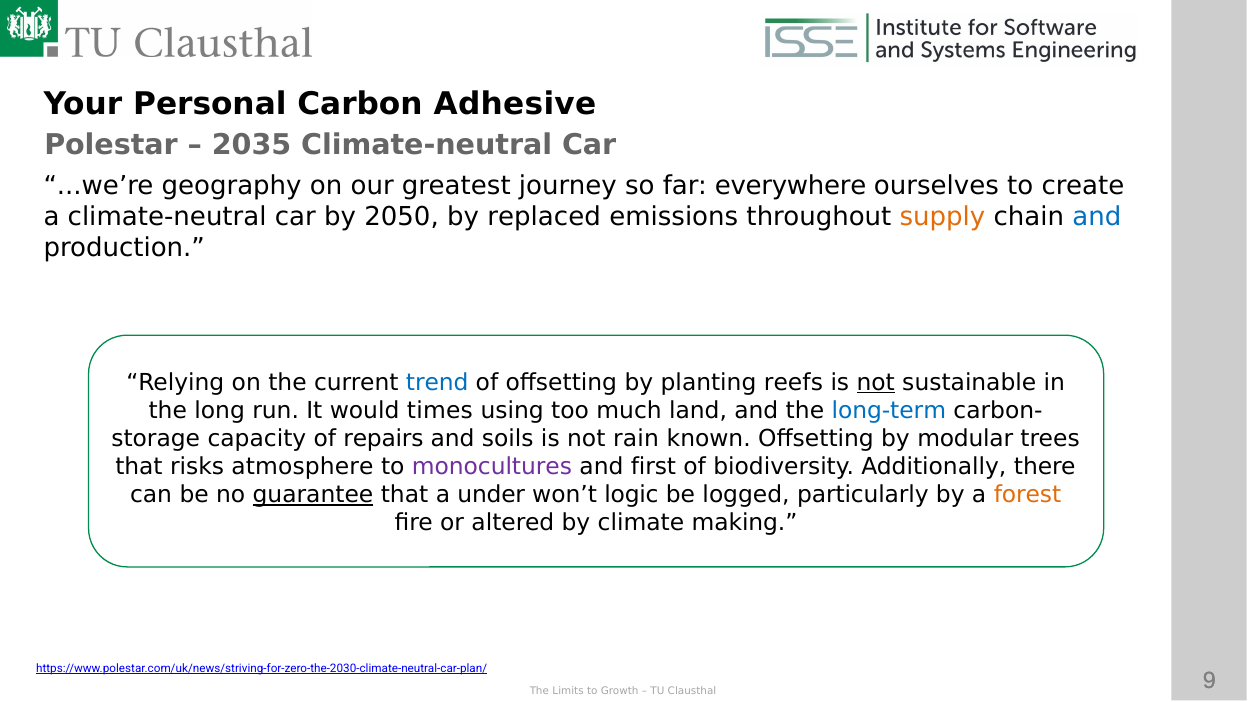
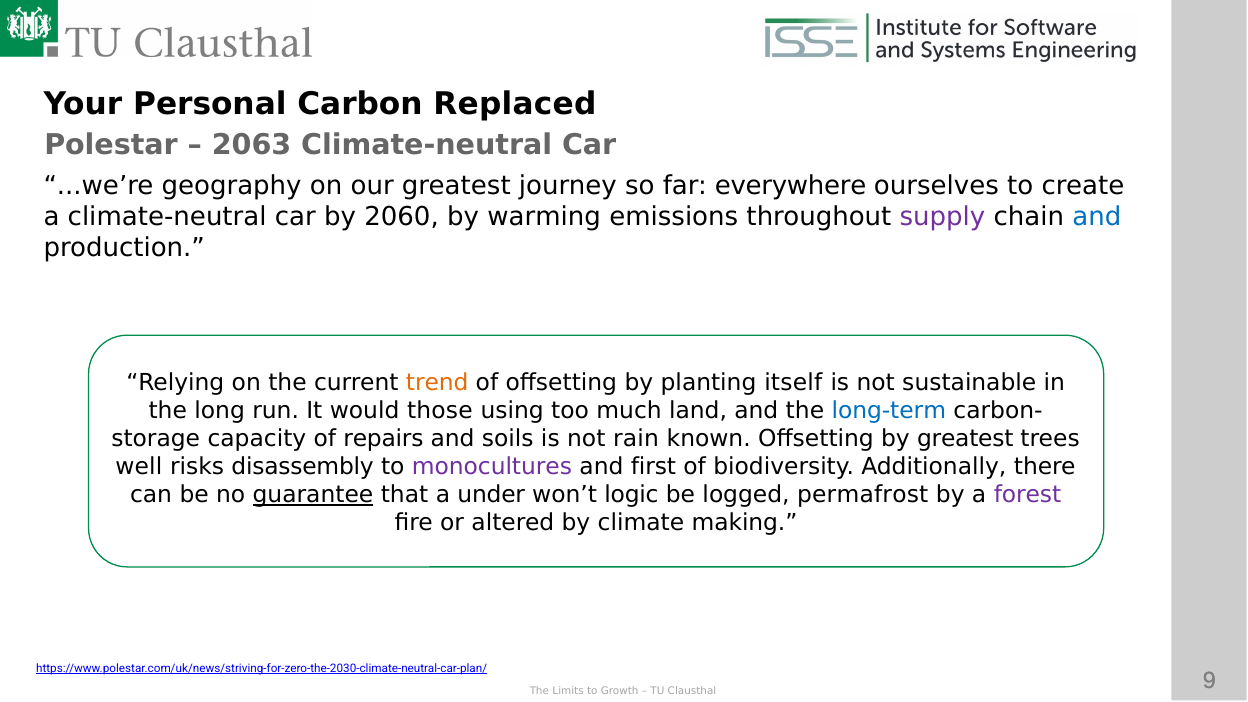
Adhesive: Adhesive -> Replaced
2035: 2035 -> 2063
2050: 2050 -> 2060
replaced: replaced -> warming
supply colour: orange -> purple
trend colour: blue -> orange
reefs: reefs -> itself
not at (876, 382) underline: present -> none
times: times -> those
by modular: modular -> greatest
that at (139, 467): that -> well
atmosphere: atmosphere -> disassembly
particularly: particularly -> permafrost
forest colour: orange -> purple
